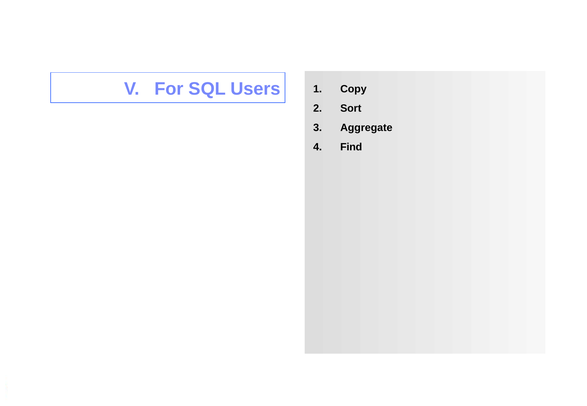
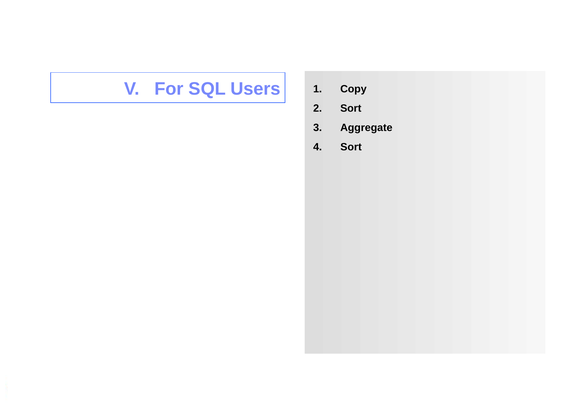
Find at (351, 147): Find -> Sort
